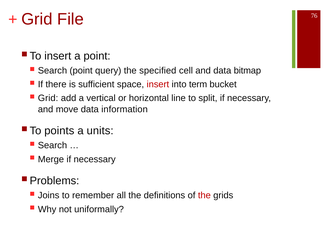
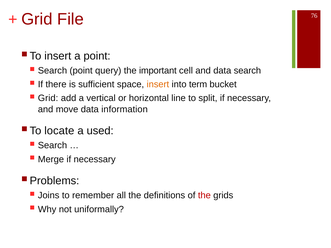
specified: specified -> important
data bitmap: bitmap -> search
insert at (158, 85) colour: red -> orange
points: points -> locate
units: units -> used
